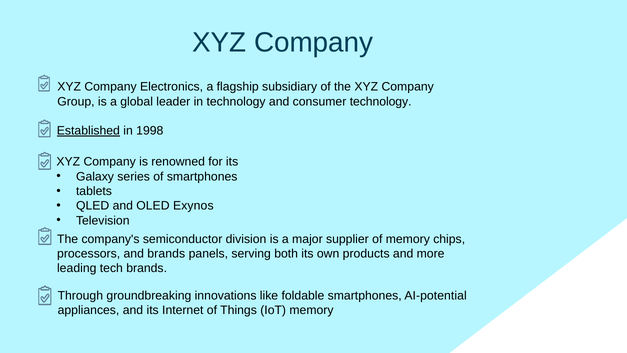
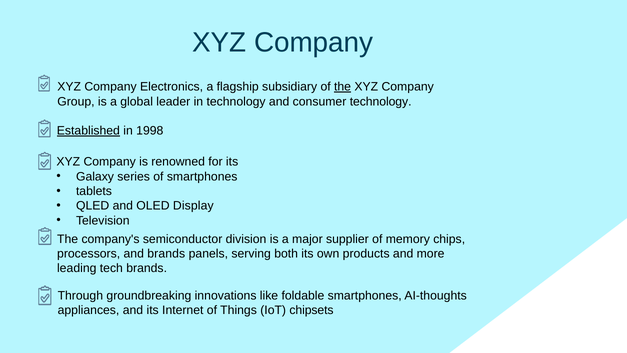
the at (343, 87) underline: none -> present
Exynos: Exynos -> Display
AI-potential: AI-potential -> AI-thoughts
IoT memory: memory -> chipsets
